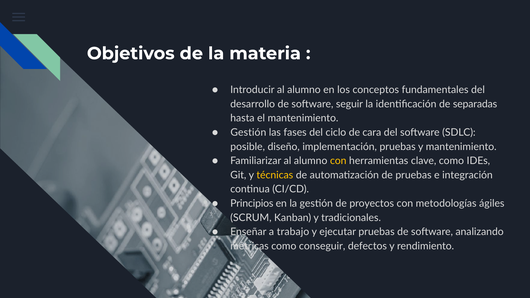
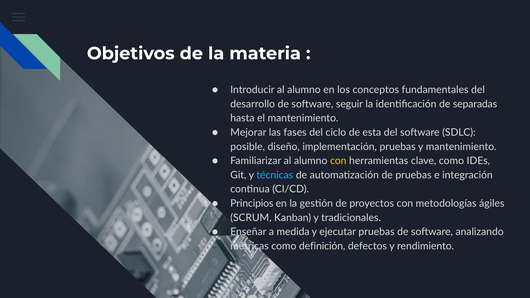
Gestión at (248, 132): Gestión -> Mejorar
cara: cara -> esta
técnicas colour: yellow -> light blue
trabajo: trabajo -> medida
conseguir: conseguir -> definición
